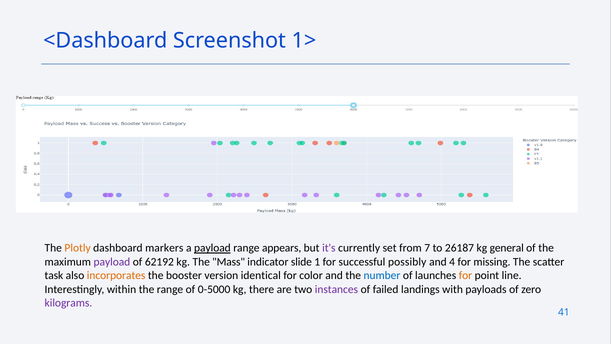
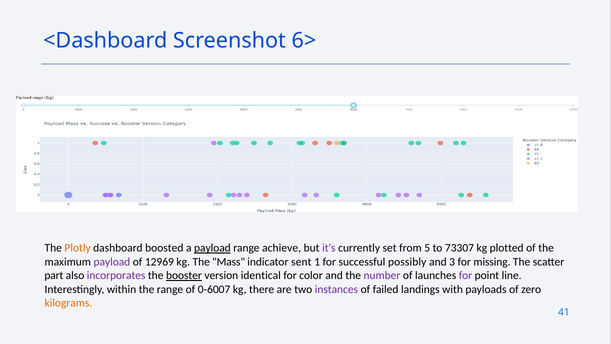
1>: 1> -> 6>
markers: markers -> boosted
appears: appears -> achieve
7: 7 -> 5
26187: 26187 -> 73307
general: general -> plotted
62192: 62192 -> 12969
slide: slide -> sent
4: 4 -> 3
task: task -> part
incorporates colour: orange -> purple
booster underline: none -> present
number colour: blue -> purple
for at (465, 275) colour: orange -> purple
0-5000: 0-5000 -> 0-6007
kilograms colour: purple -> orange
